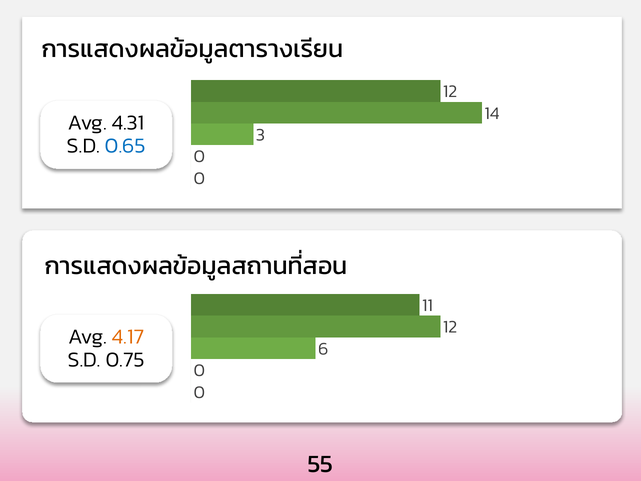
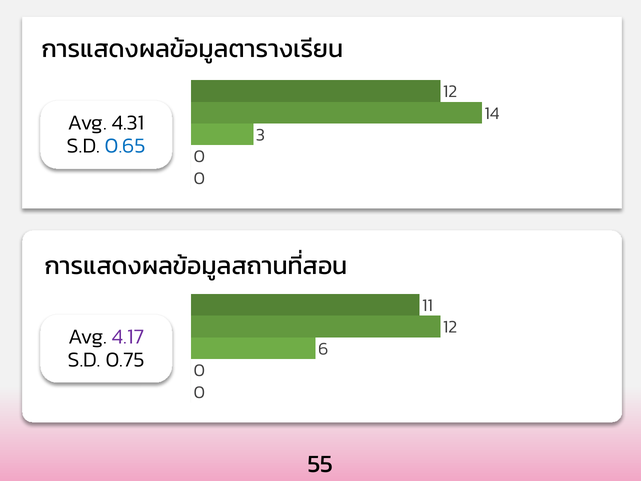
4.17 colour: orange -> purple
